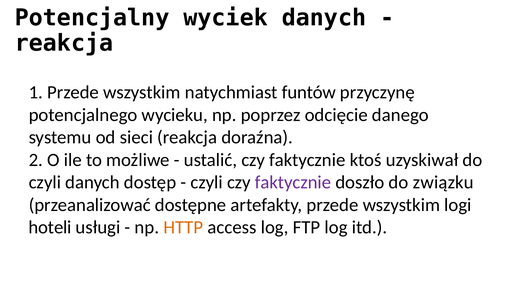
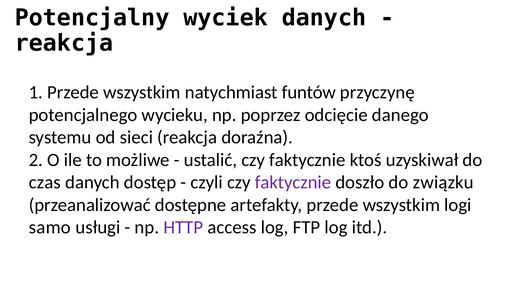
czyli at (45, 183): czyli -> czas
hoteli: hoteli -> samo
HTTP colour: orange -> purple
